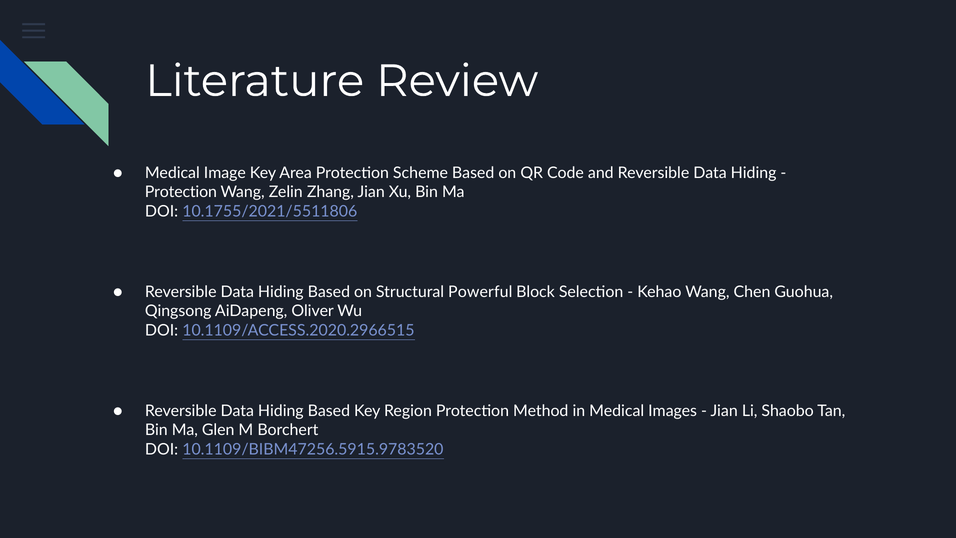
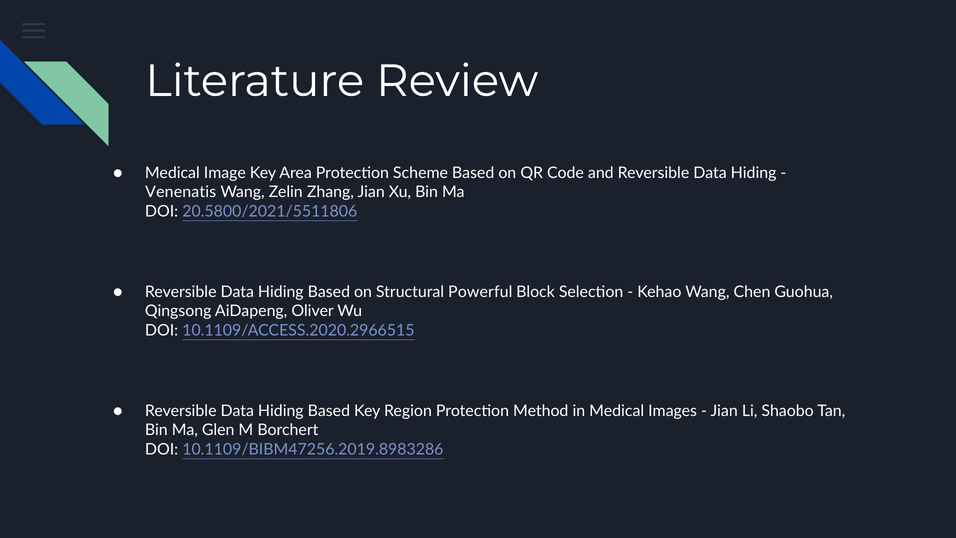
Protection at (181, 192): Protection -> Venenatis
10.1755/2021/5511806: 10.1755/2021/5511806 -> 20.5800/2021/5511806
10.1109/BIBM47256.5915.9783520: 10.1109/BIBM47256.5915.9783520 -> 10.1109/BIBM47256.2019.8983286
